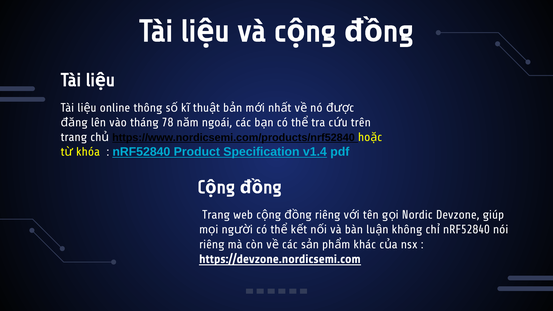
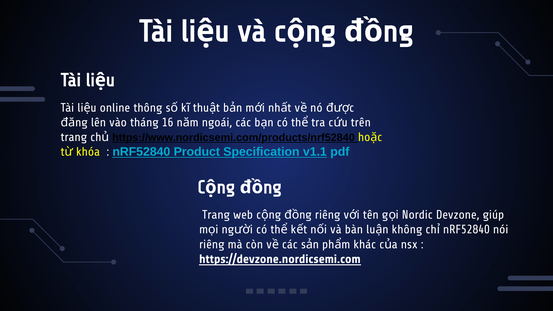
78: 78 -> 16
v1.4: v1.4 -> v1.1
